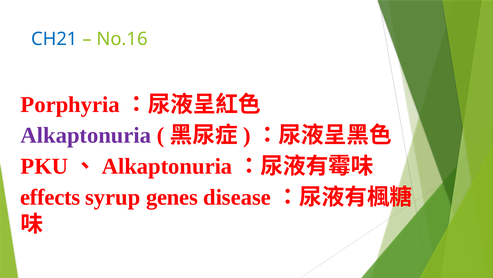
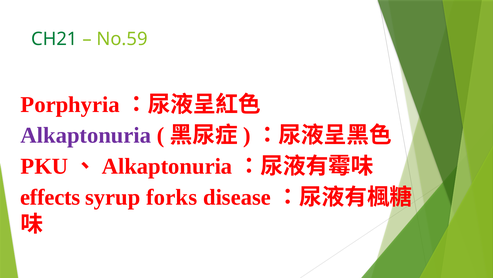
CH21 colour: blue -> green
No.16: No.16 -> No.59
genes: genes -> forks
